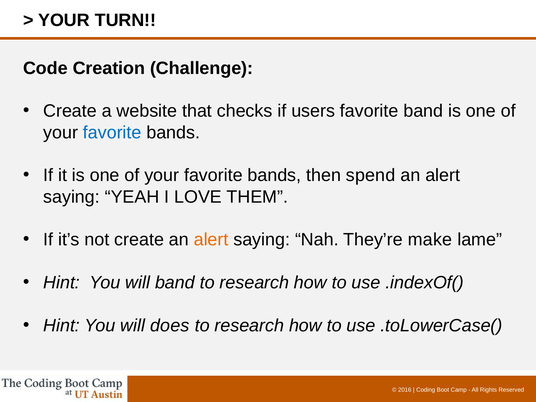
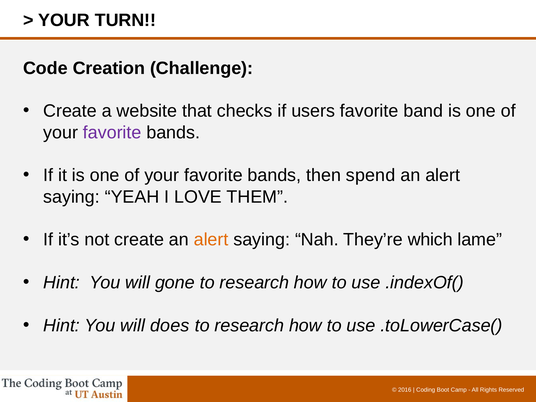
favorite at (112, 133) colour: blue -> purple
make: make -> which
will band: band -> gone
